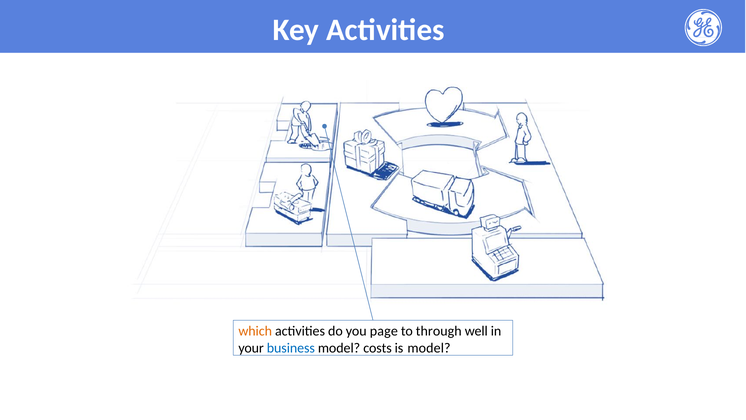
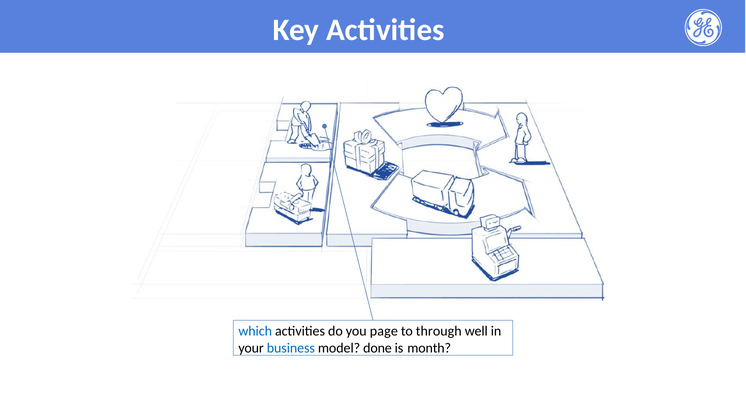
which colour: orange -> blue
costs: costs -> done
is model: model -> month
